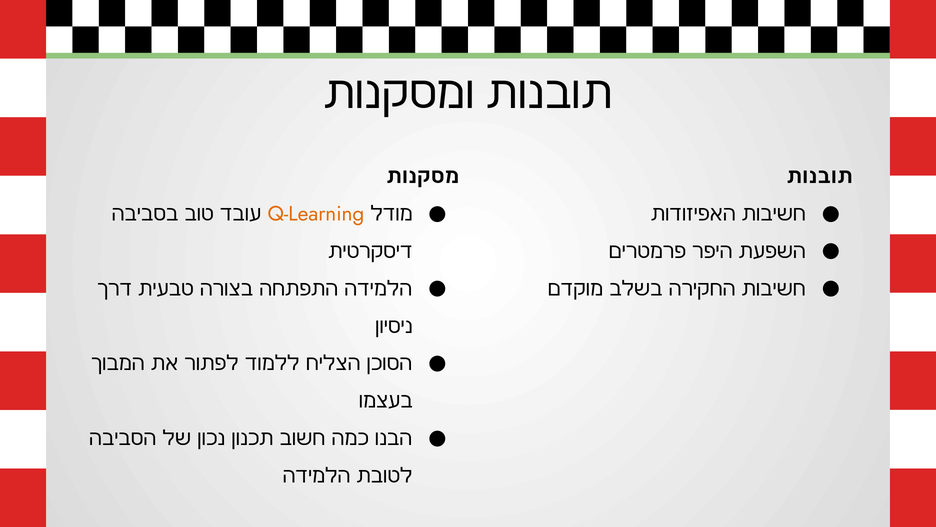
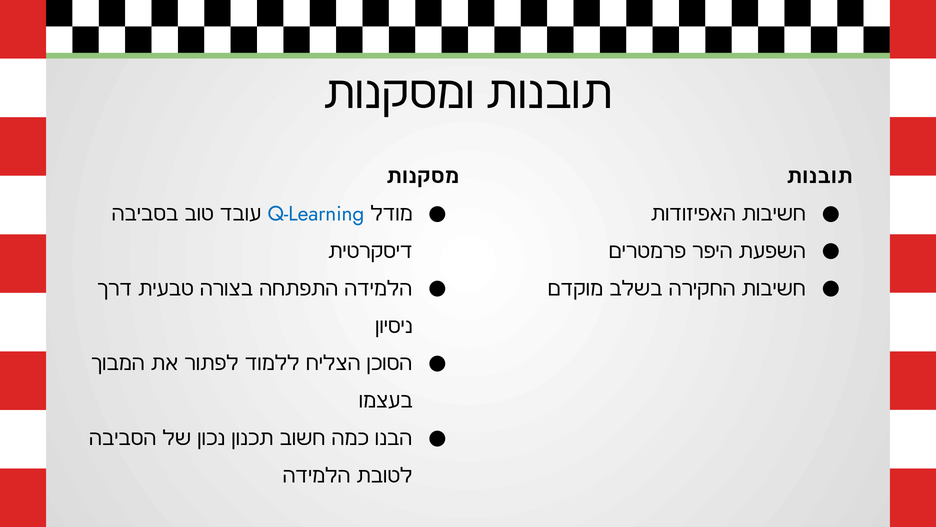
Q-Learning colour: orange -> blue
